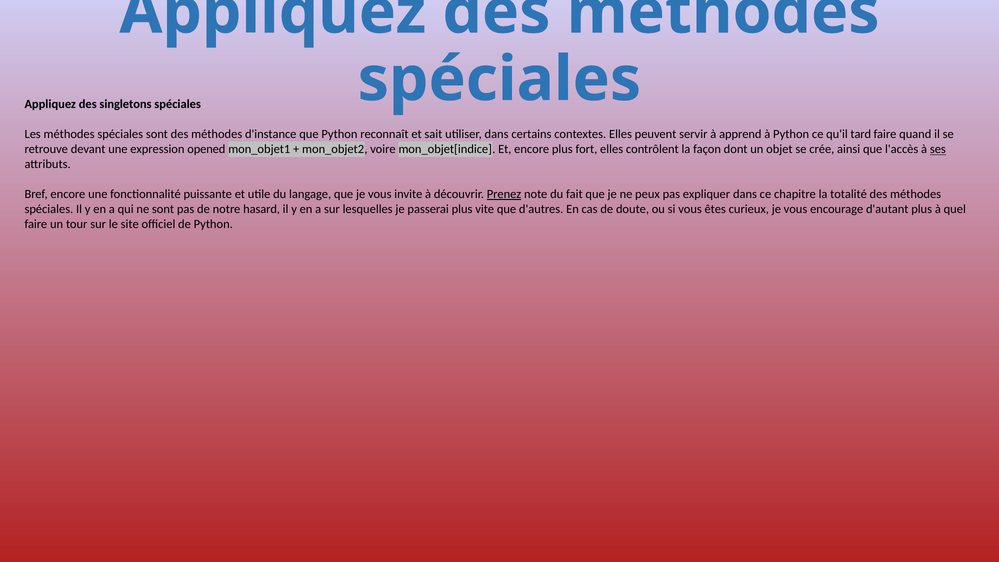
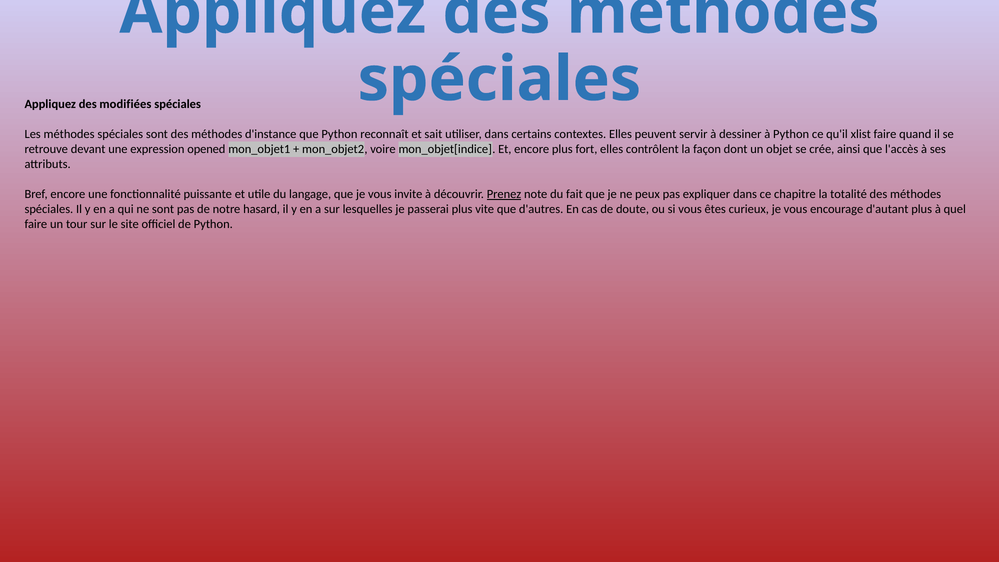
singletons: singletons -> modifiées
apprend: apprend -> dessiner
tard: tard -> xlist
ses underline: present -> none
